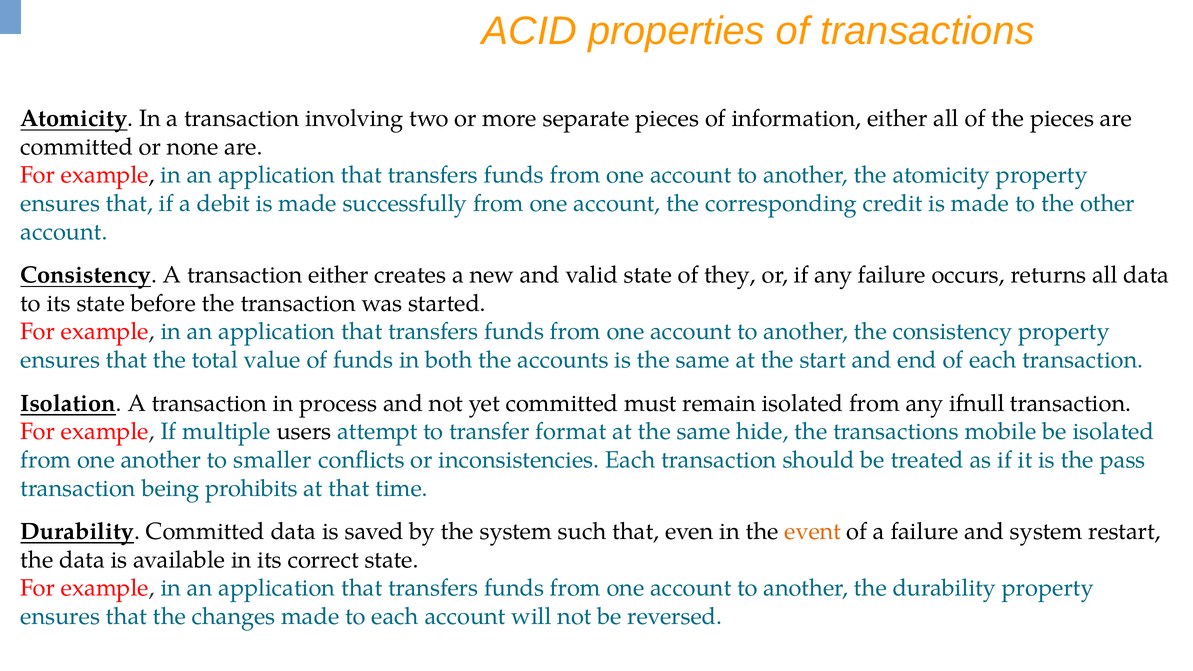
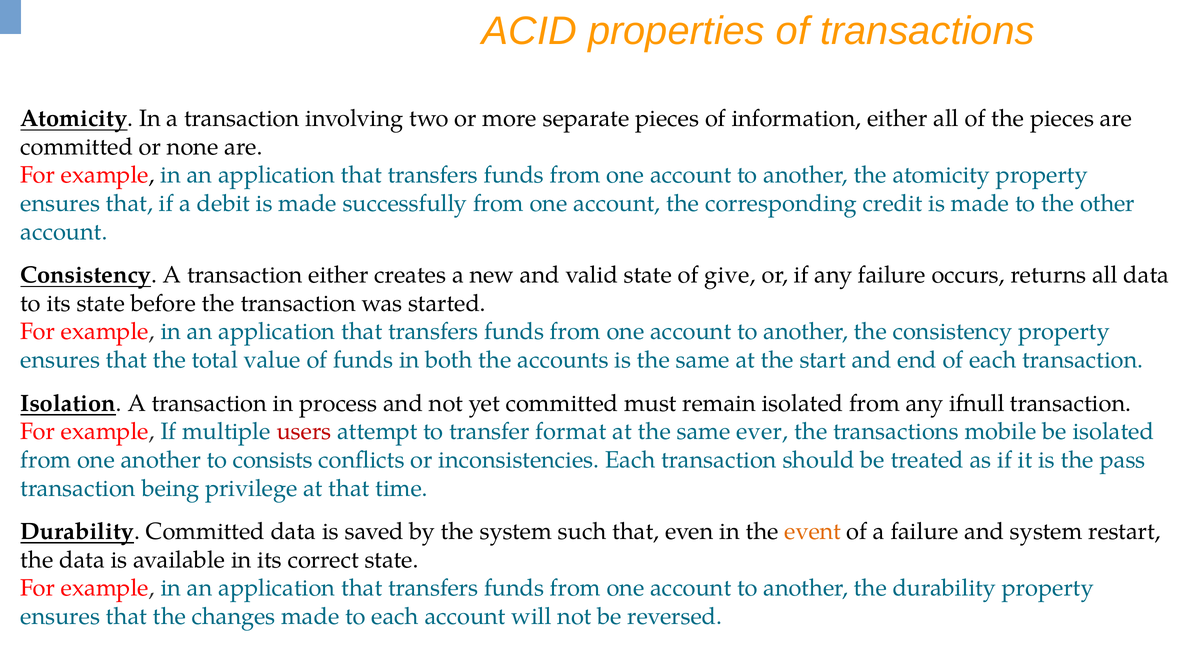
they: they -> give
users colour: black -> red
hide: hide -> ever
smaller: smaller -> consists
prohibits: prohibits -> privilege
